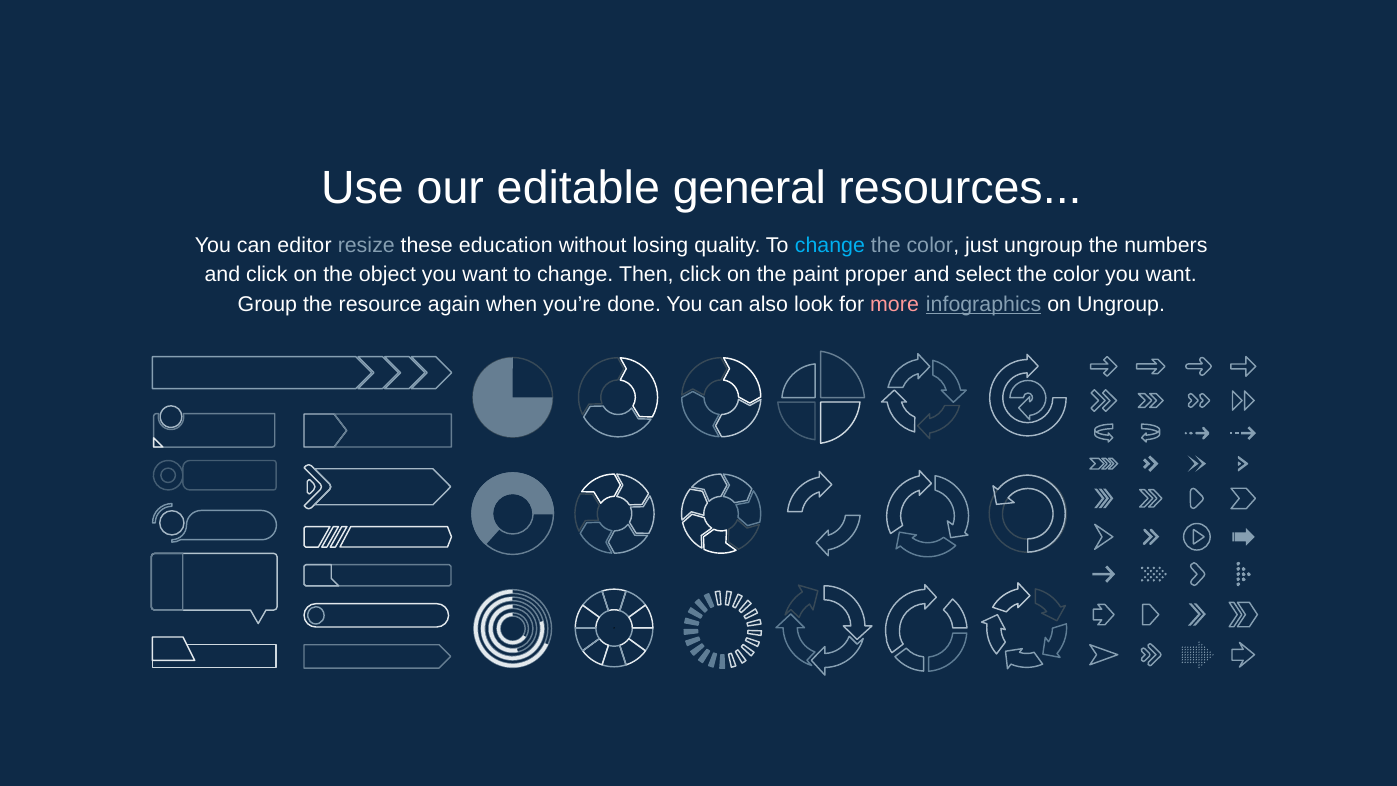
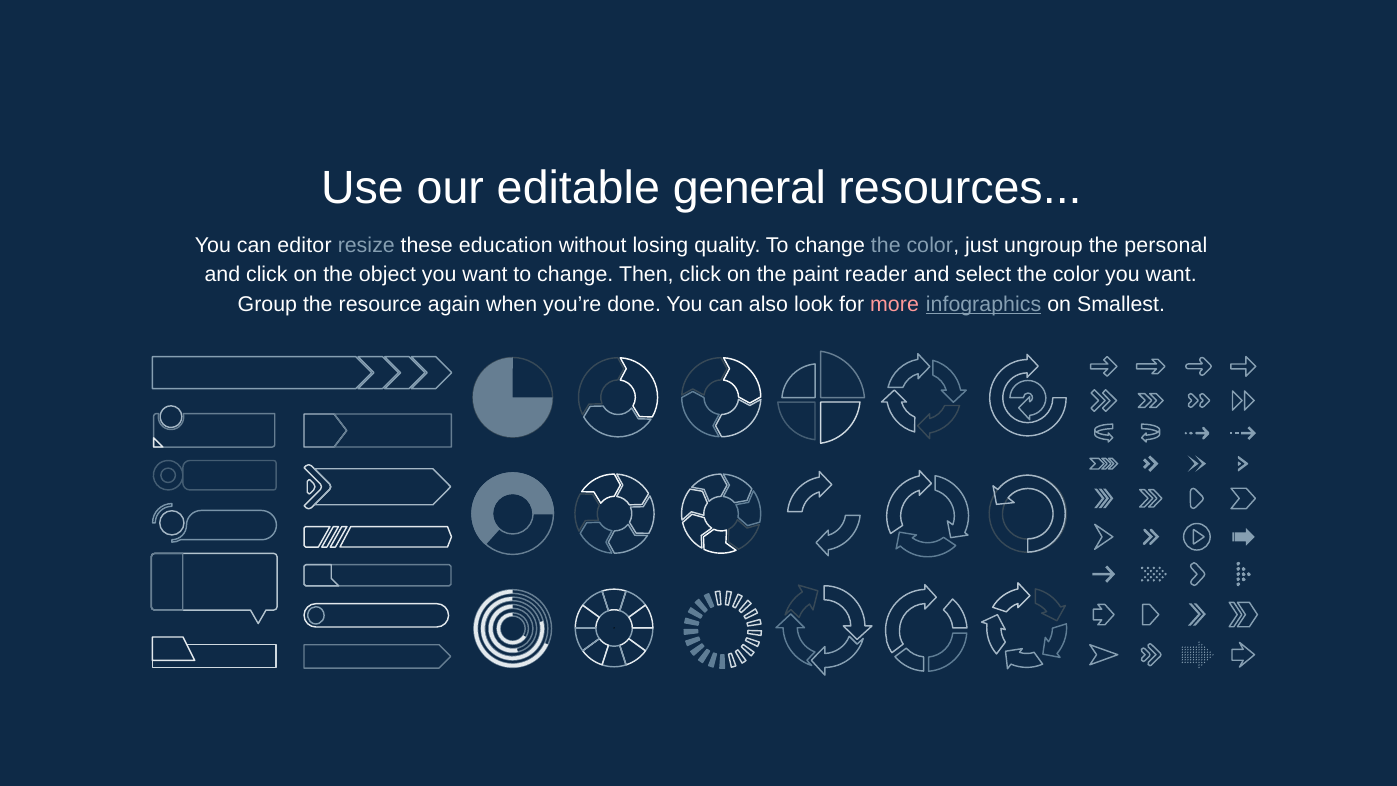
change at (830, 245) colour: light blue -> white
numbers: numbers -> personal
proper: proper -> reader
on Ungroup: Ungroup -> Smallest
